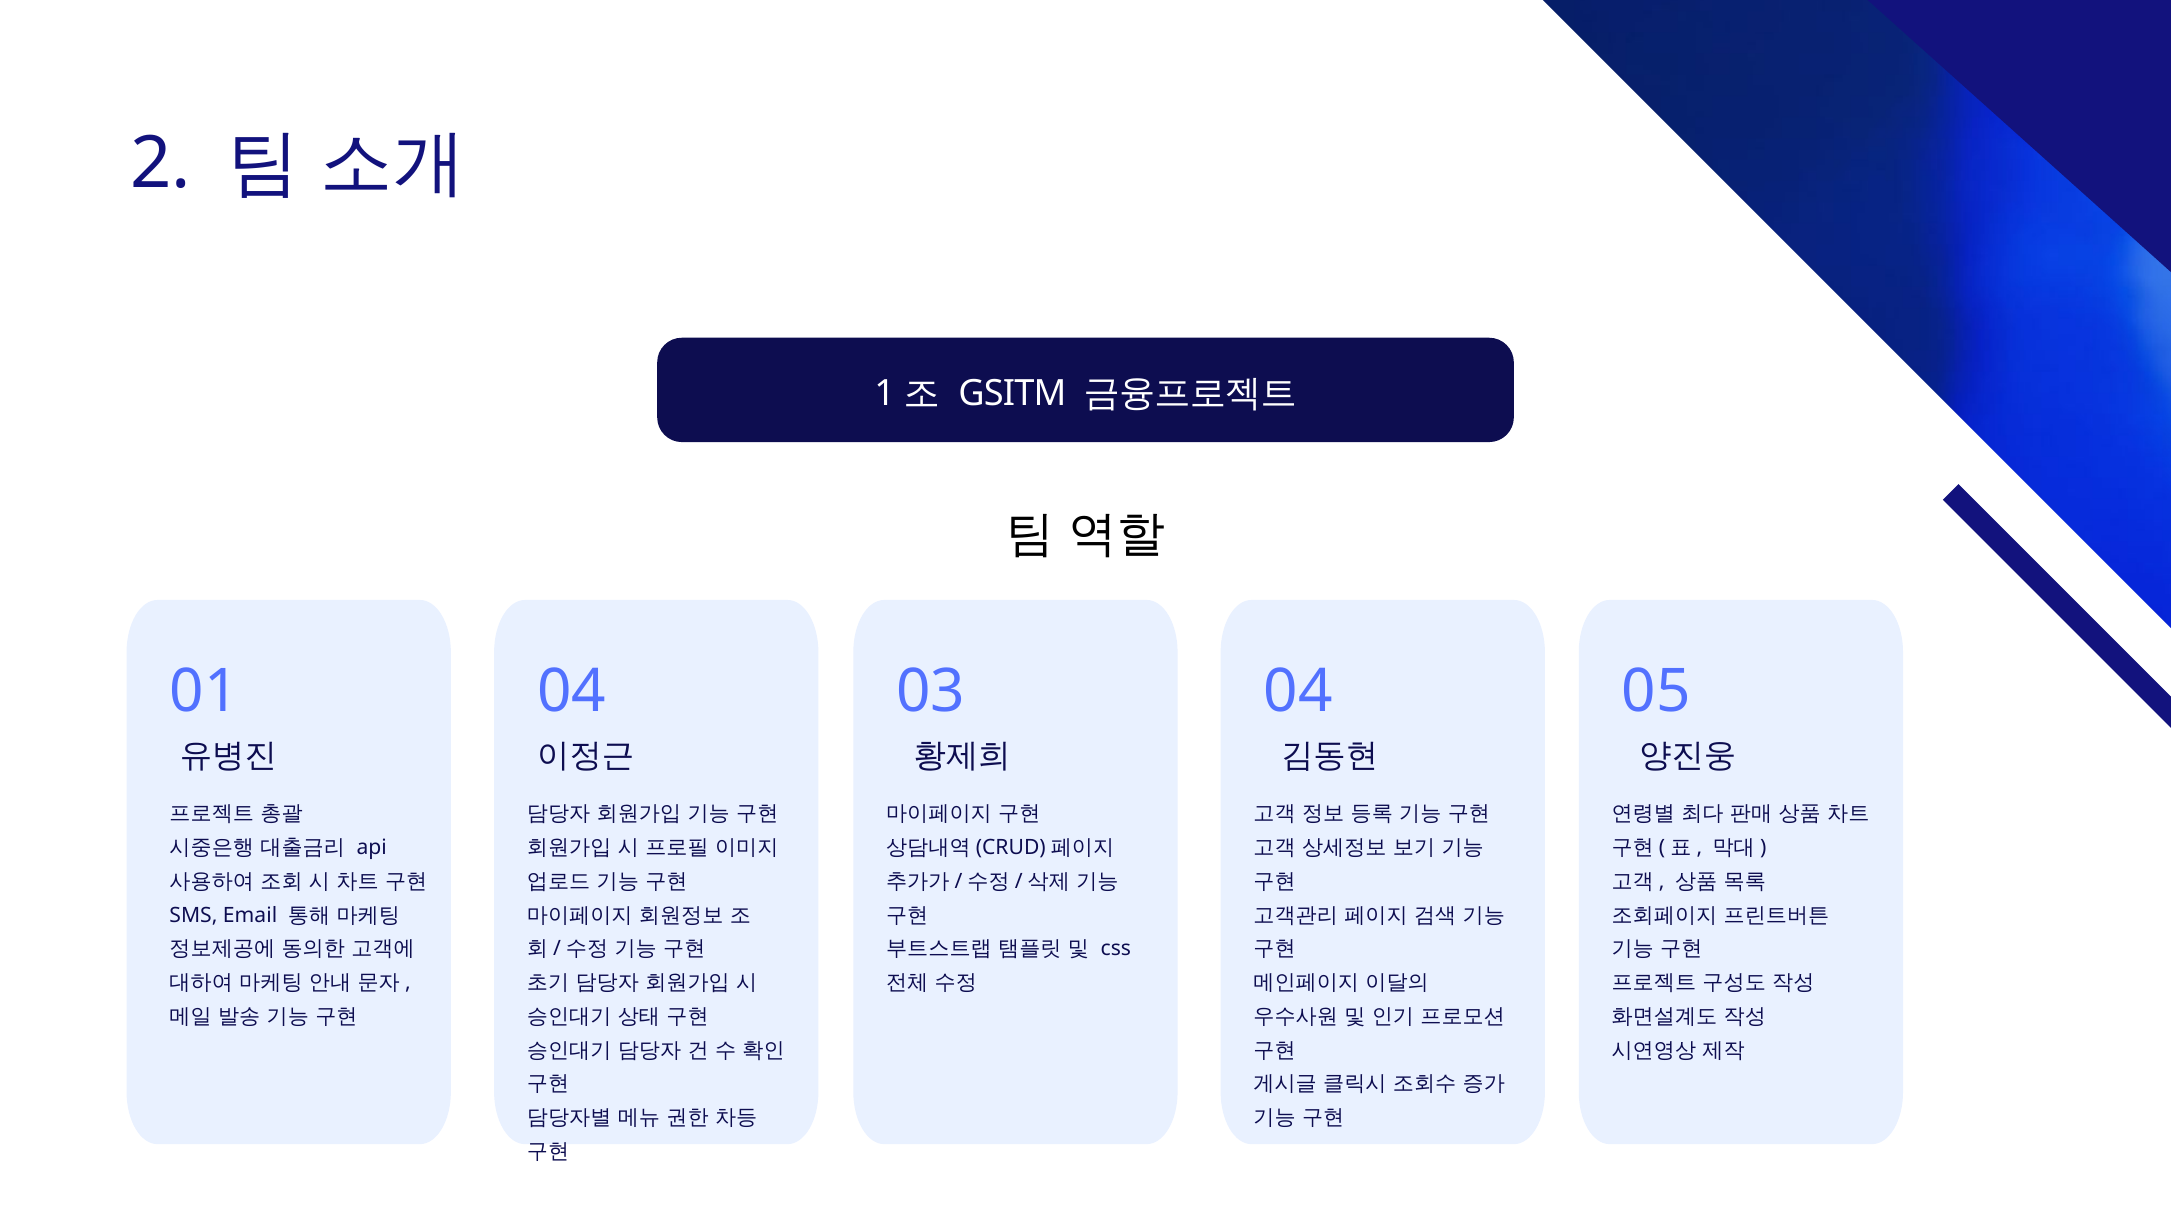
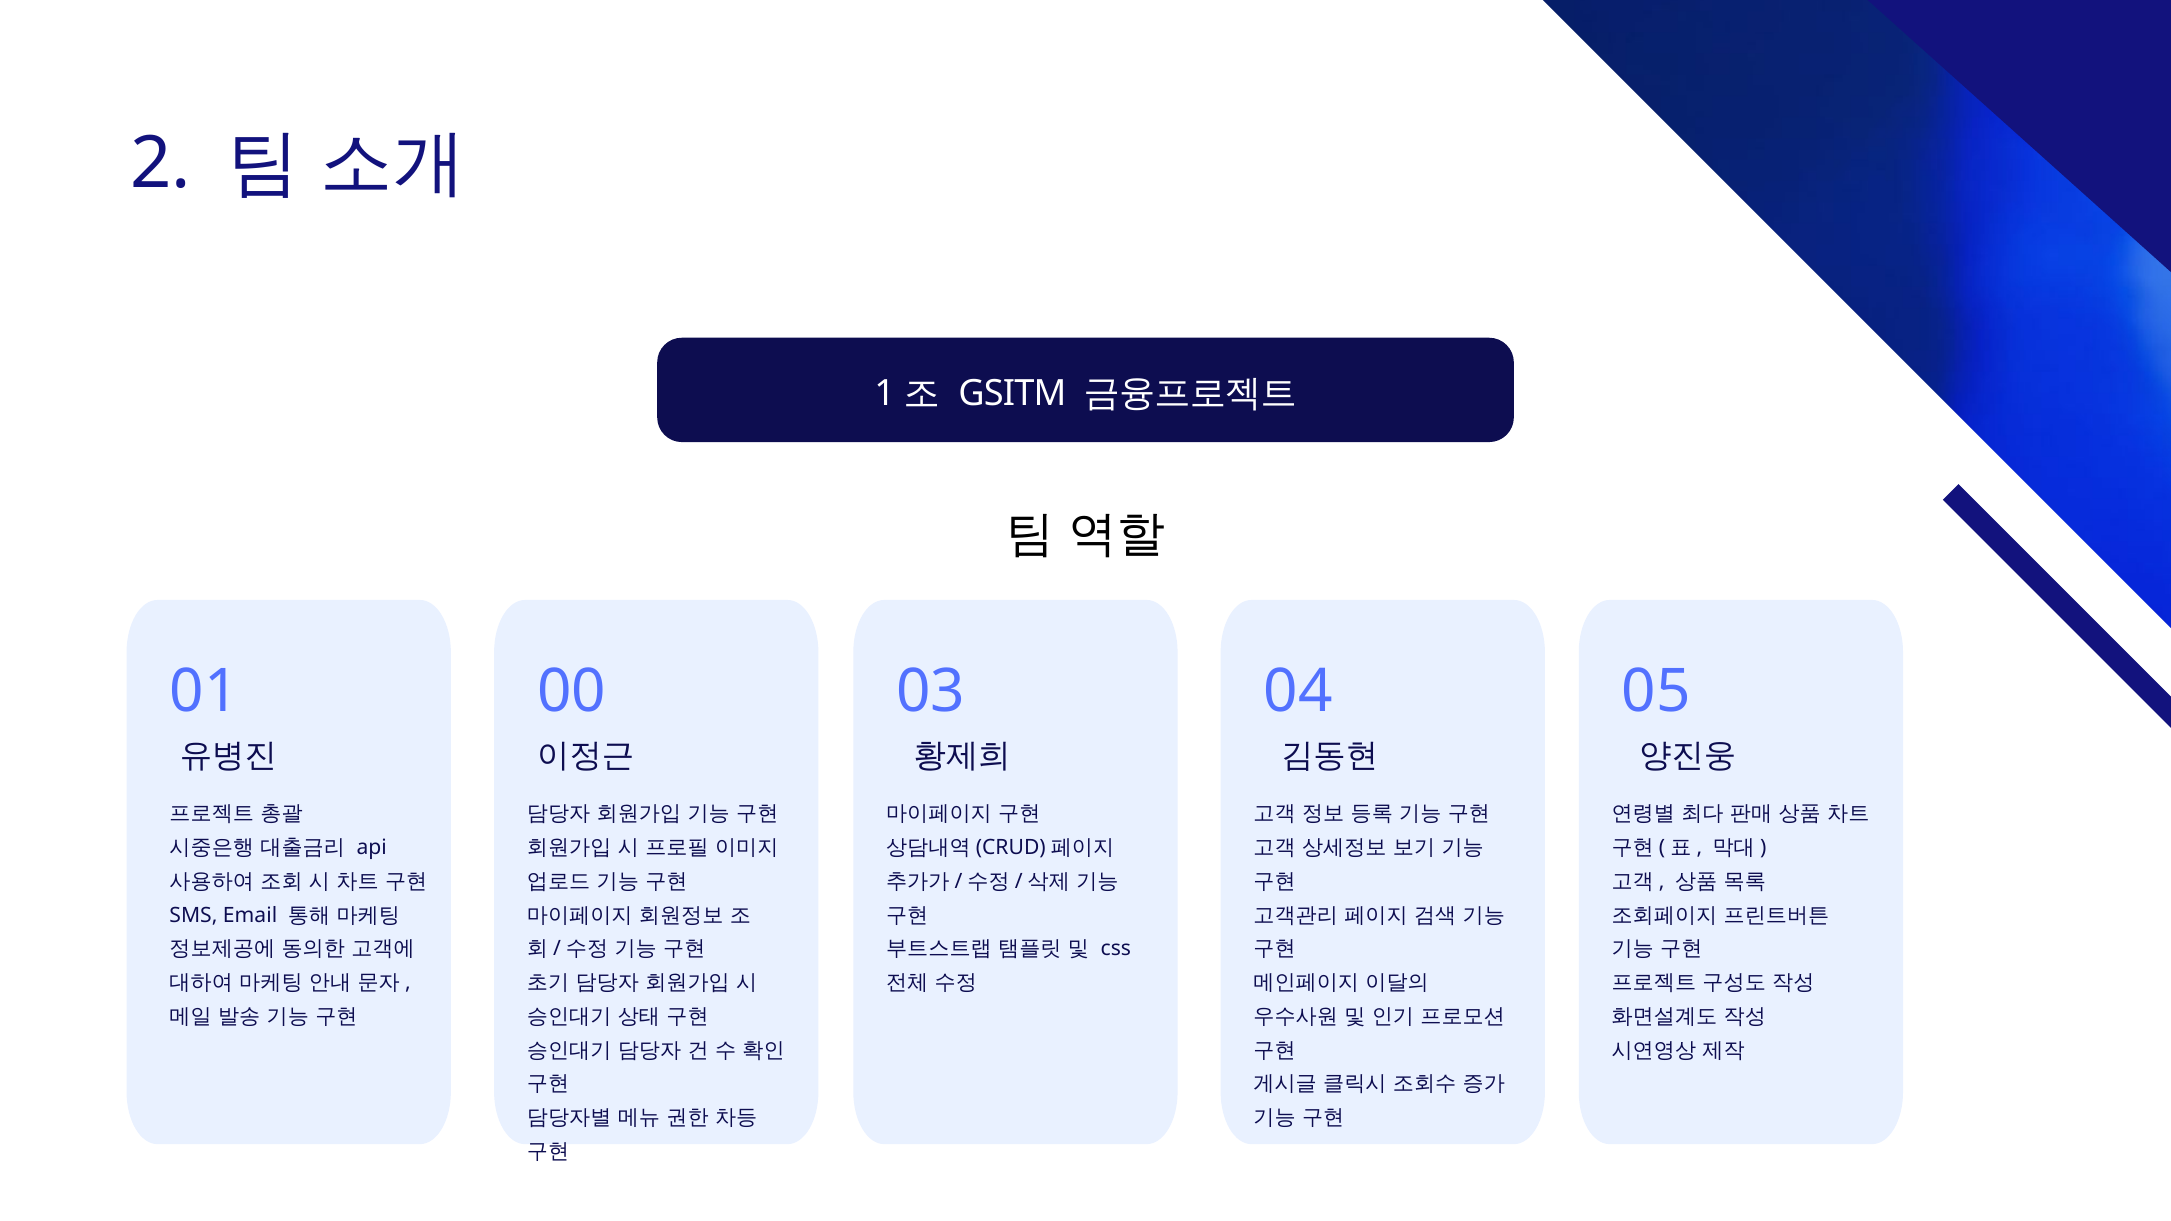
01 04: 04 -> 00
